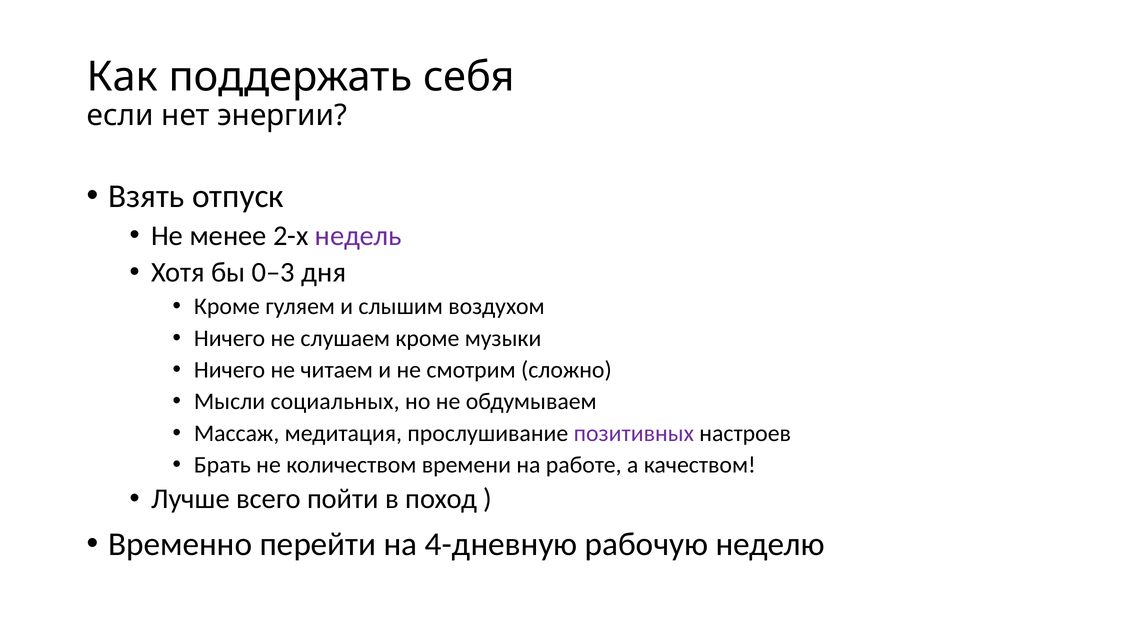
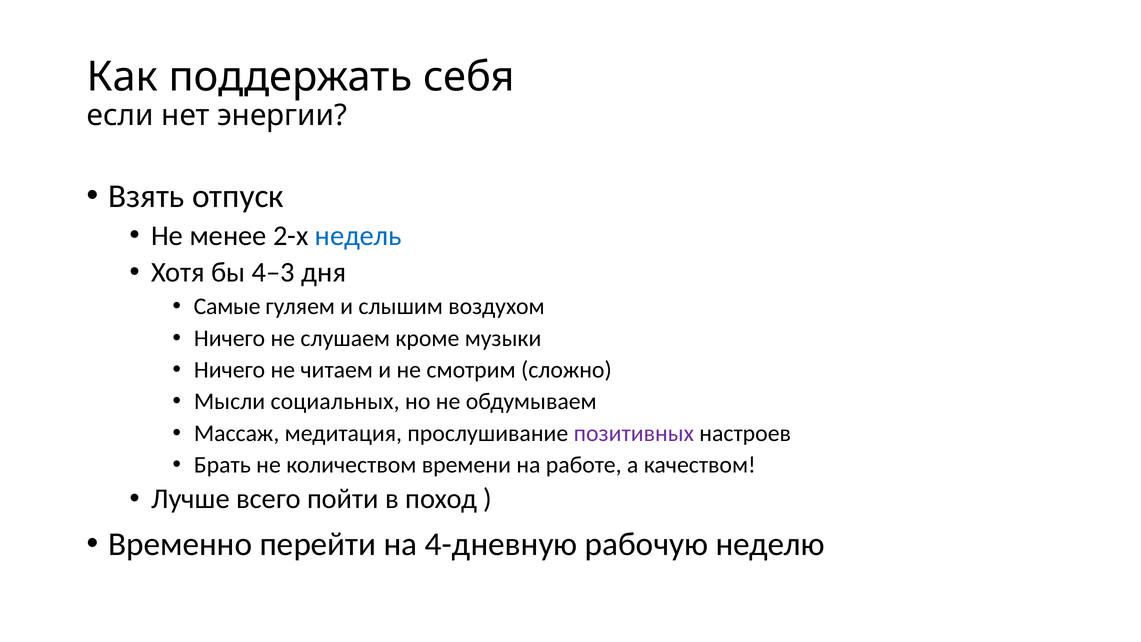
недель colour: purple -> blue
0–3: 0–3 -> 4–3
Кроме at (227, 306): Кроме -> Самые
